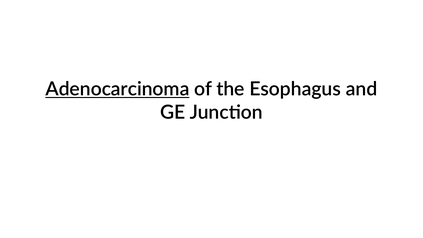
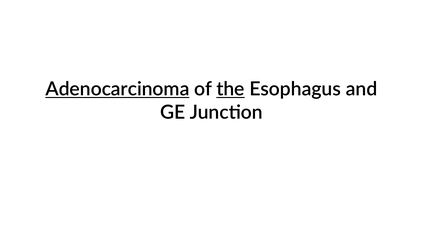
the underline: none -> present
